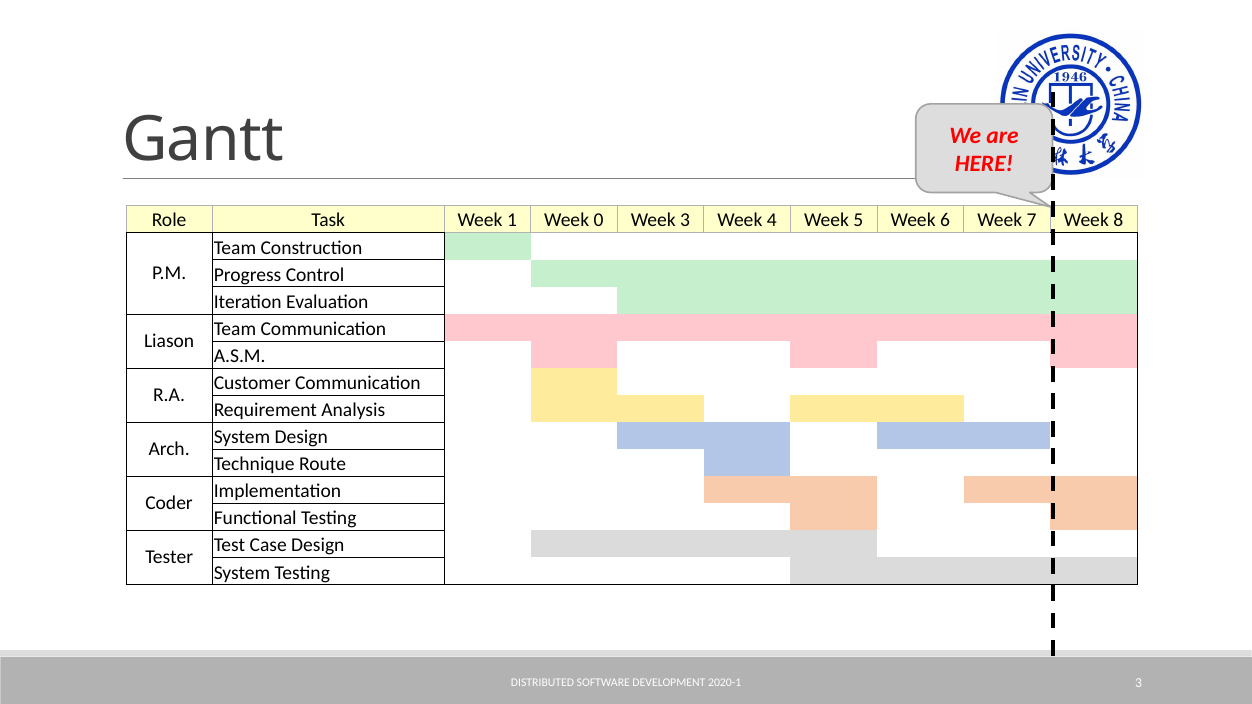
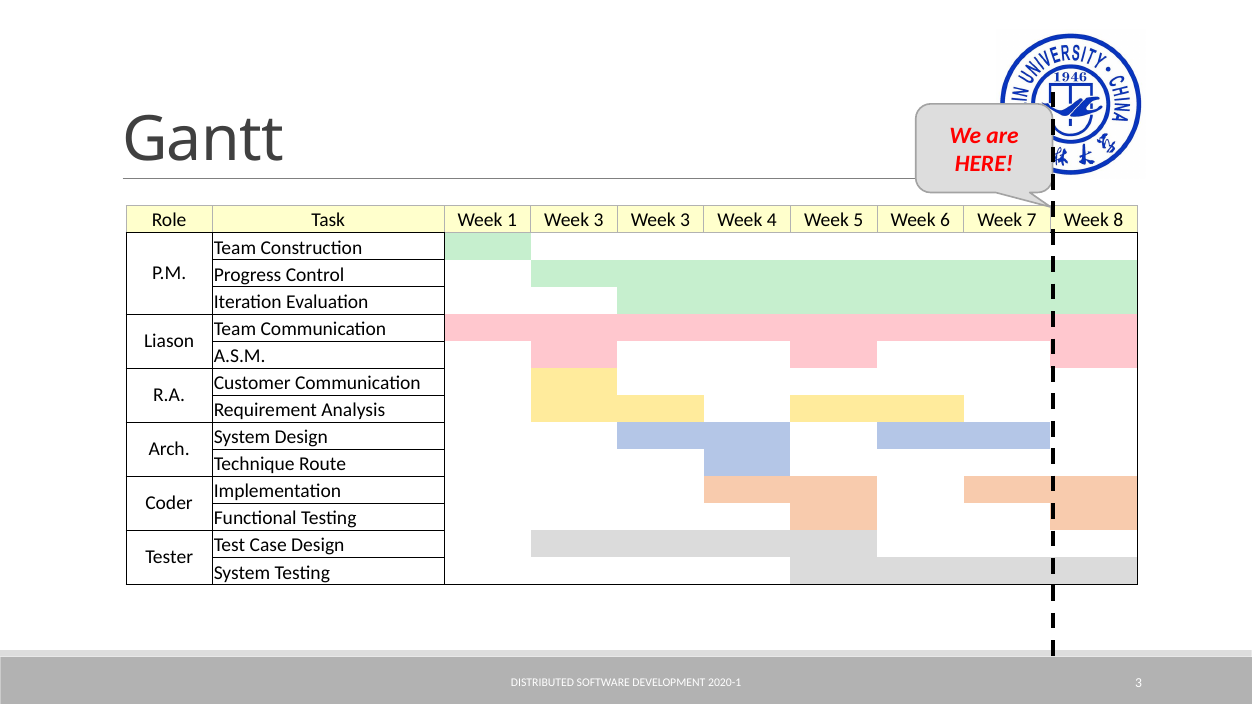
1 Week 0: 0 -> 3
